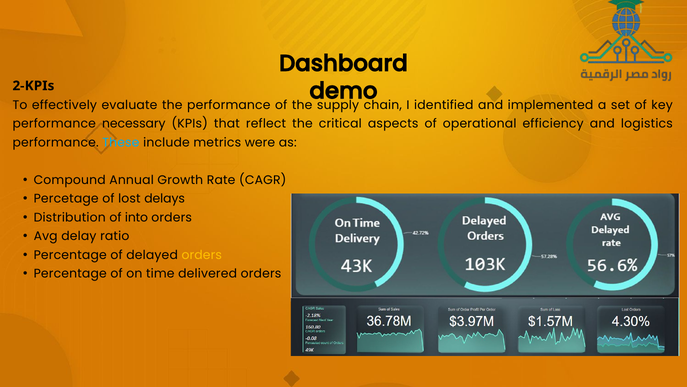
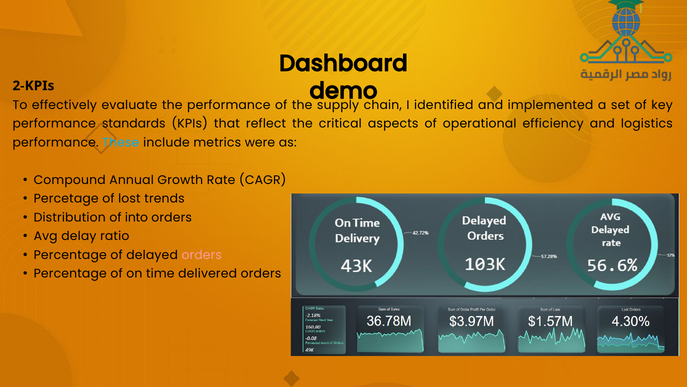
necessary: necessary -> standards
delays: delays -> trends
orders at (202, 255) colour: yellow -> pink
